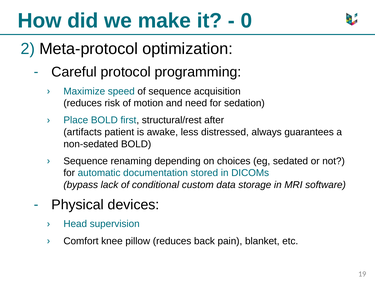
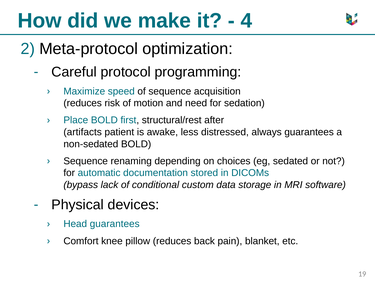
0: 0 -> 4
Head supervision: supervision -> guarantees
